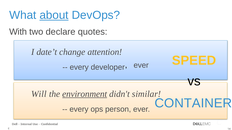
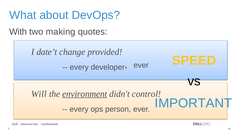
about underline: present -> none
declare: declare -> making
attention: attention -> provided
similar: similar -> control
CONTAINER: CONTAINER -> IMPORTANT
